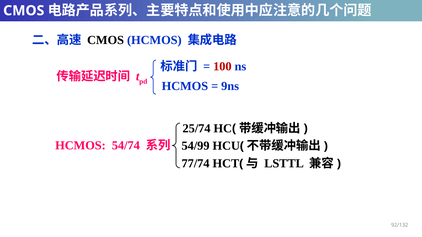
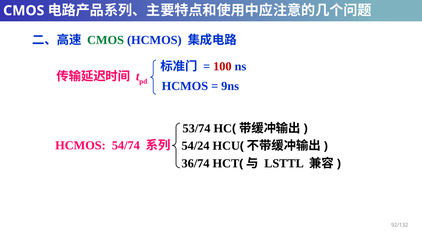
CMOS at (106, 40) colour: black -> green
25/74: 25/74 -> 53/74
54/99: 54/99 -> 54/24
77/74: 77/74 -> 36/74
